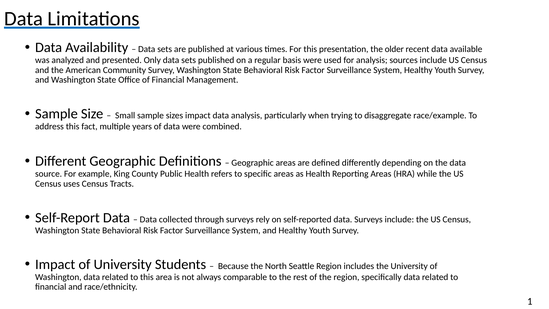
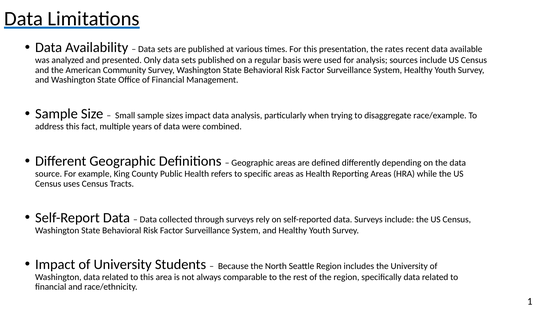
older: older -> rates
